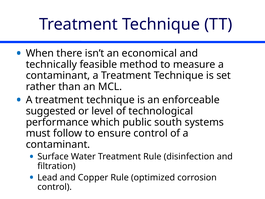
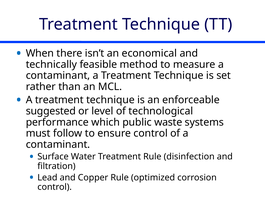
south: south -> waste
